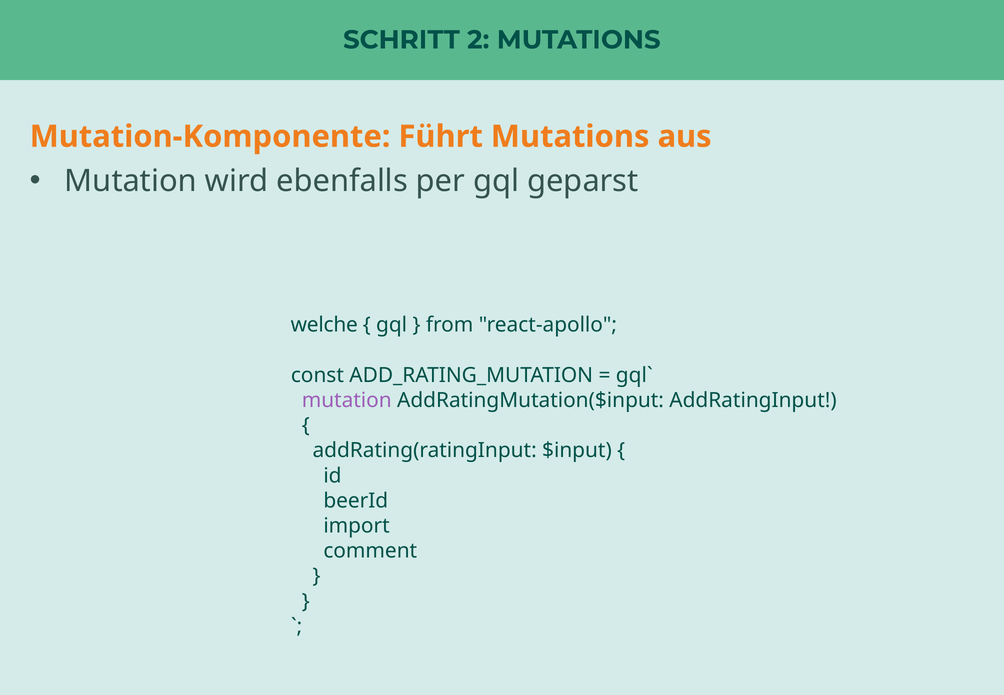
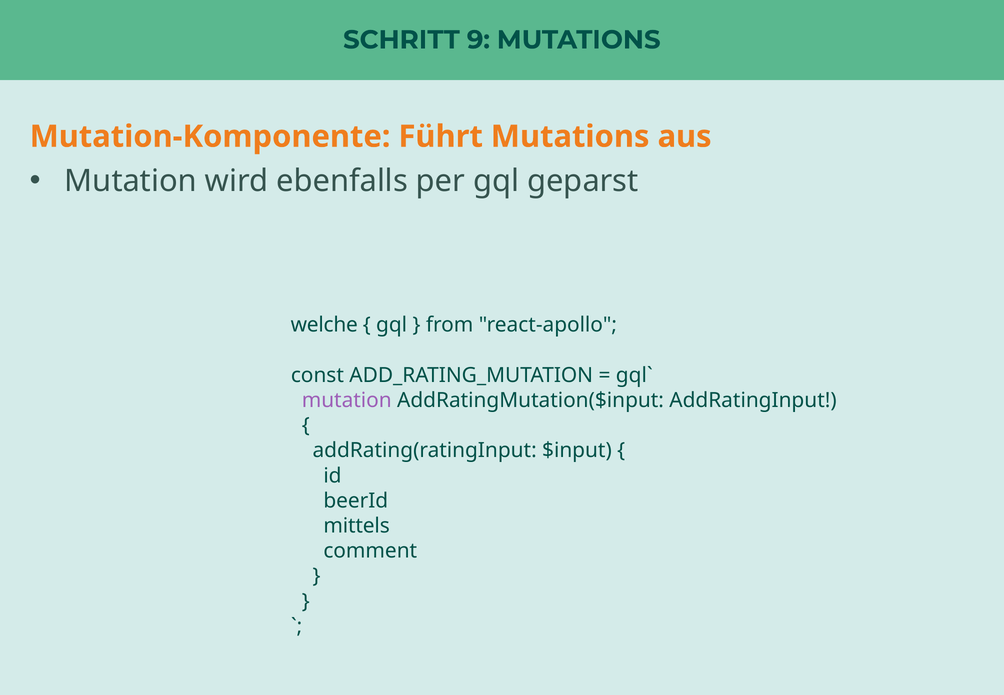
2: 2 -> 9
import: import -> mittels
